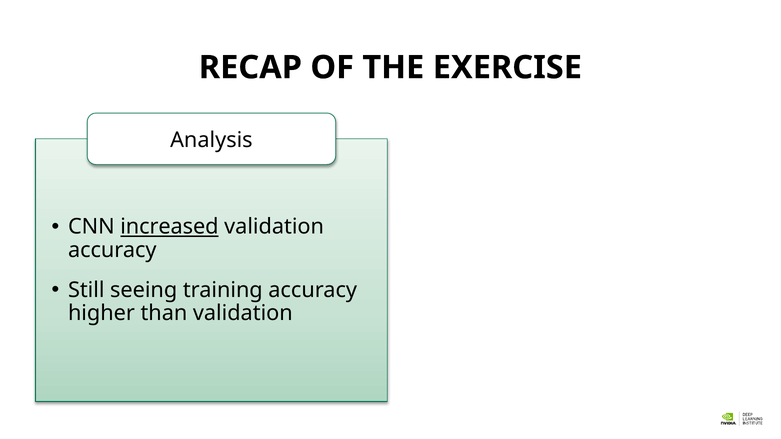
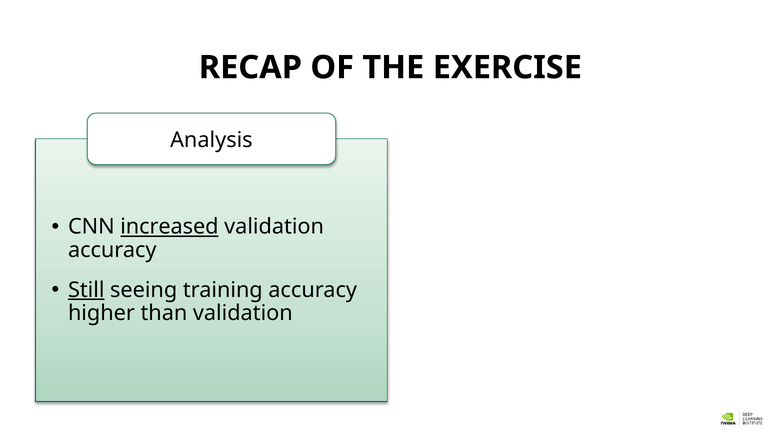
Still underline: none -> present
